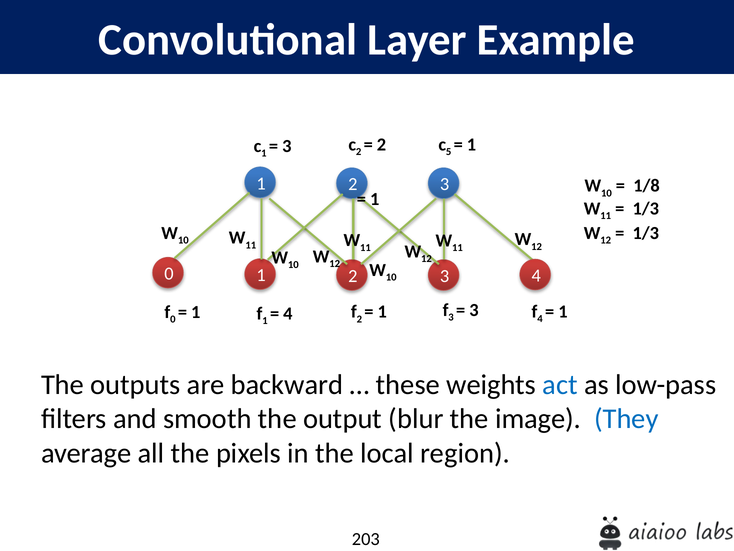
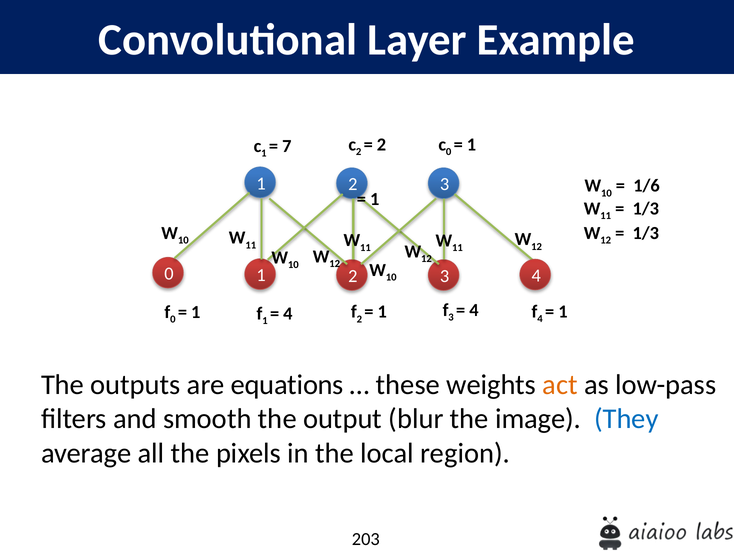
3 at (287, 146): 3 -> 7
5 at (449, 151): 5 -> 0
1/8: 1/8 -> 1/6
3 at (474, 310): 3 -> 4
backward: backward -> equations
act colour: blue -> orange
